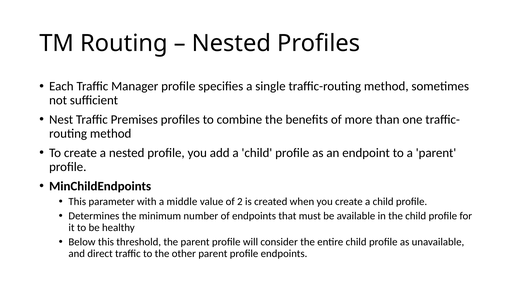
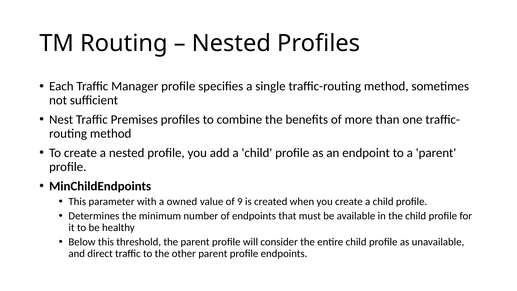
middle: middle -> owned
2: 2 -> 9
